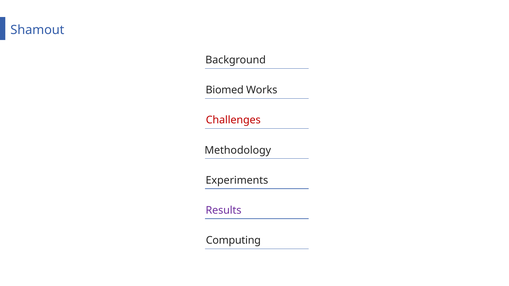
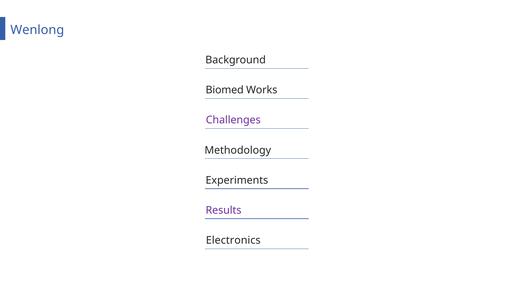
Shamout: Shamout -> Wenlong
Challenges colour: red -> purple
Computing: Computing -> Electronics
